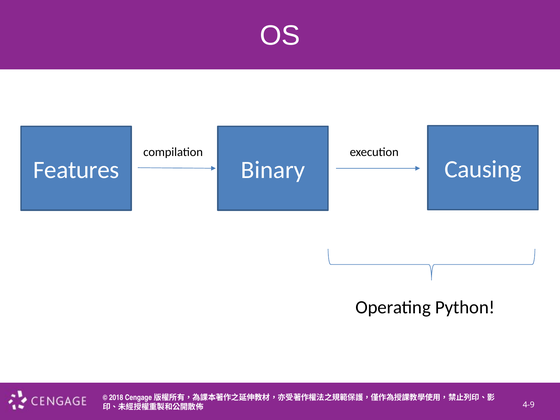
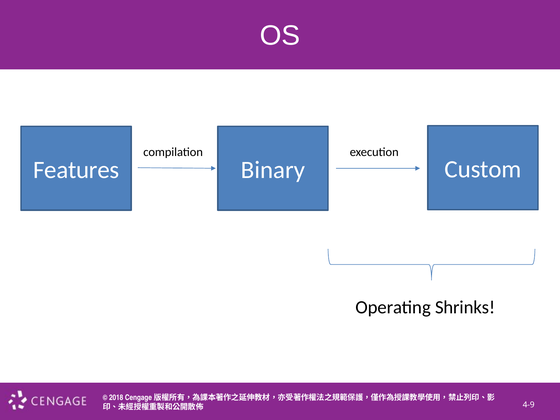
Causing: Causing -> Custom
Python: Python -> Shrinks
